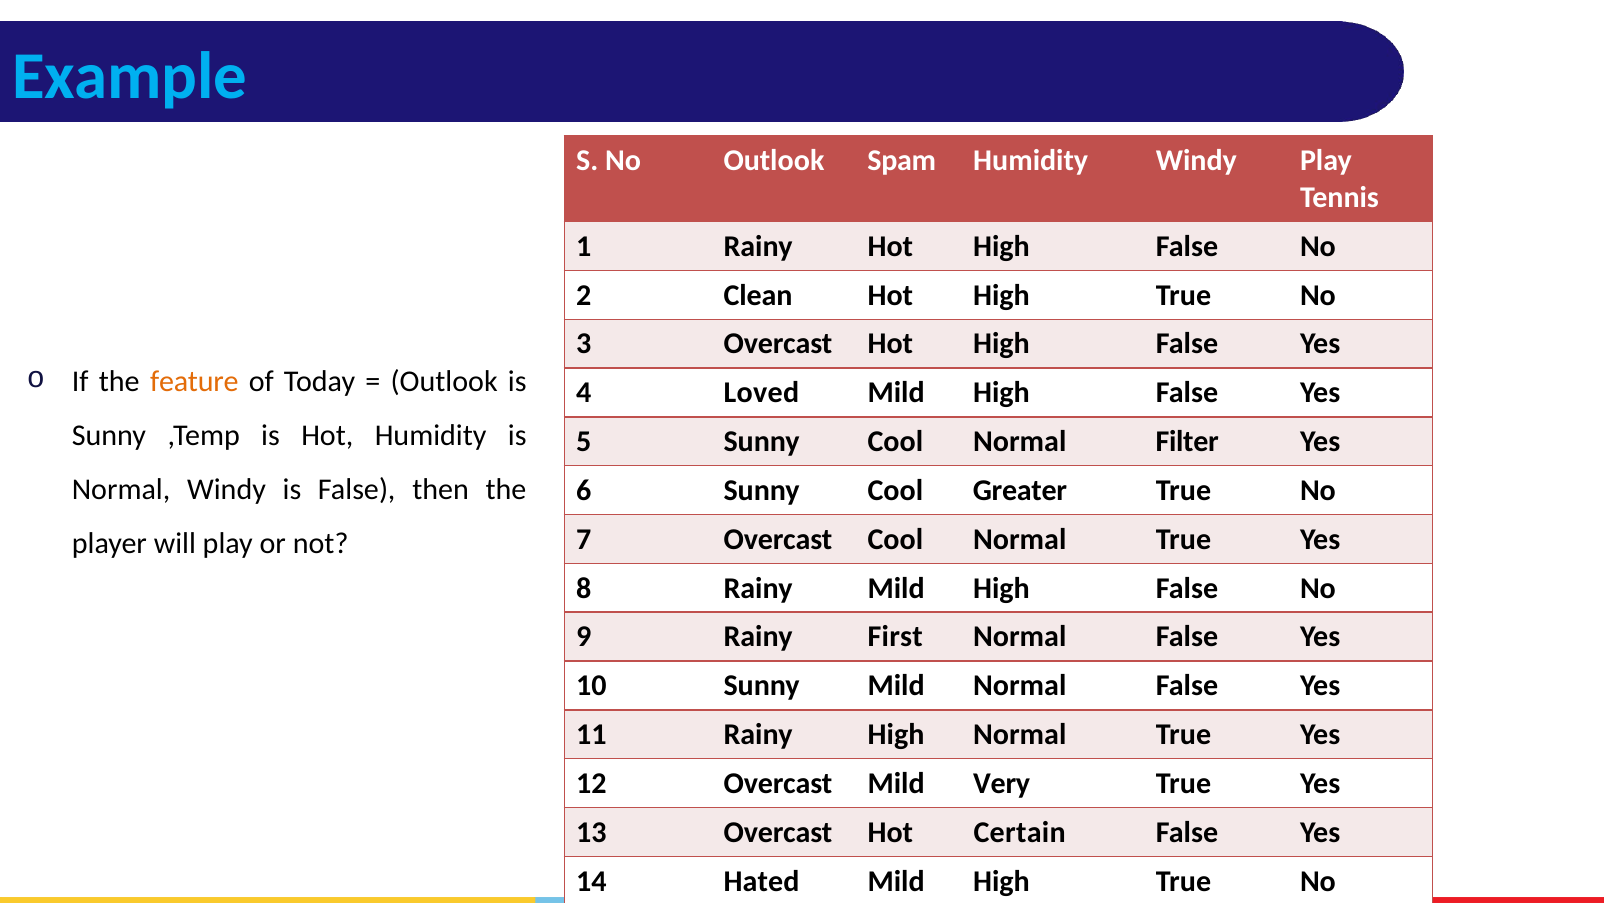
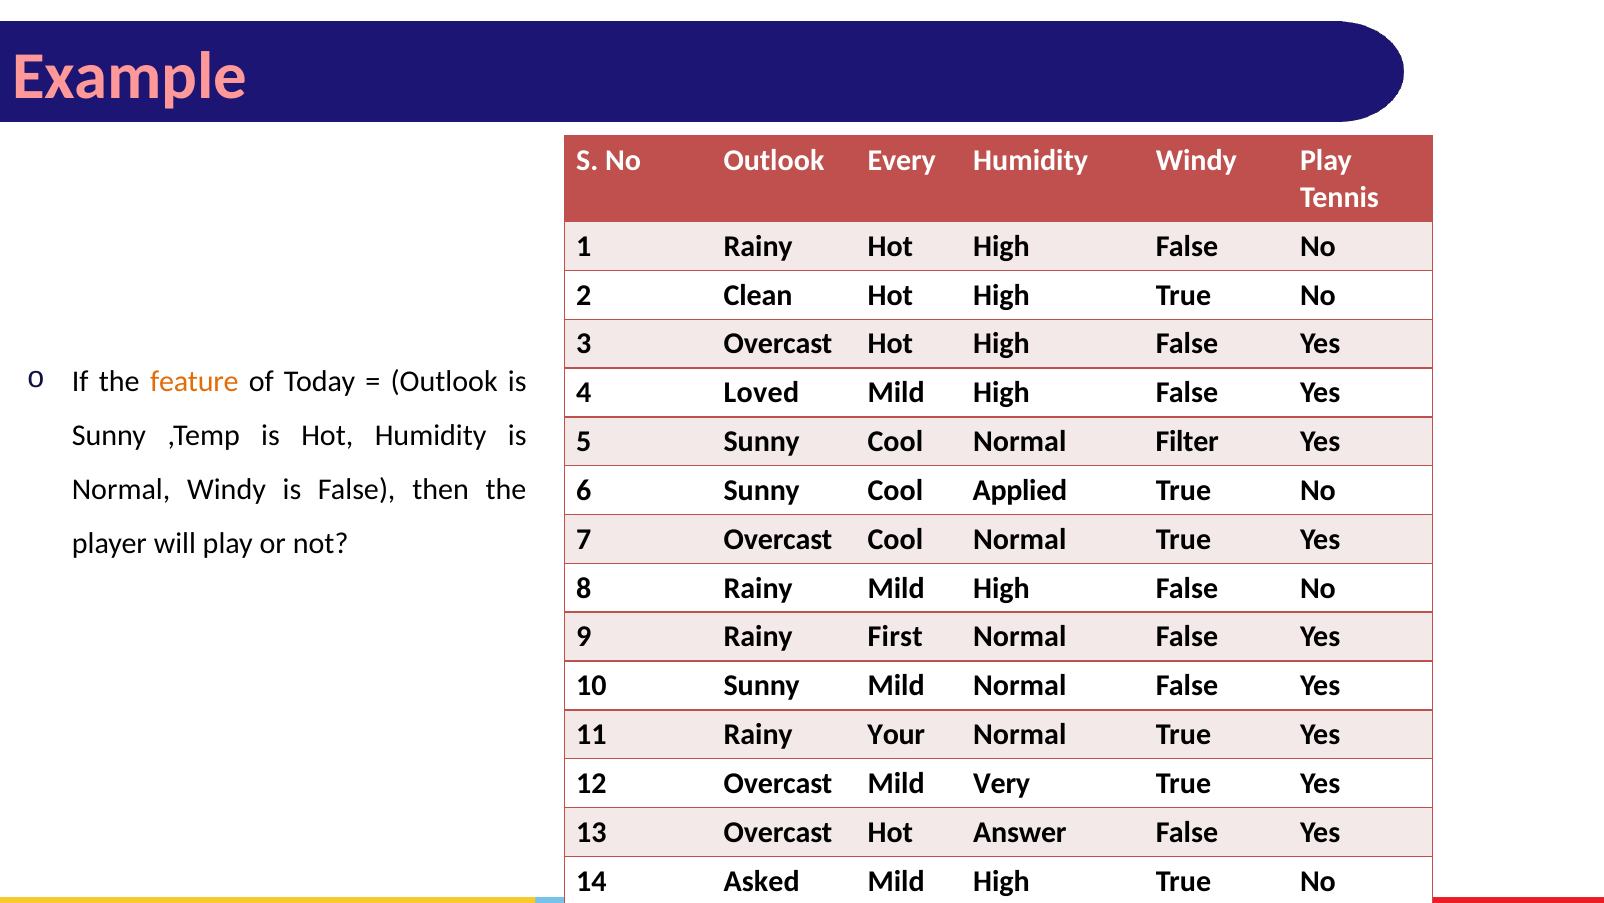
Example colour: light blue -> pink
Spam: Spam -> Every
Greater: Greater -> Applied
Rainy High: High -> Your
Certain: Certain -> Answer
Hated: Hated -> Asked
